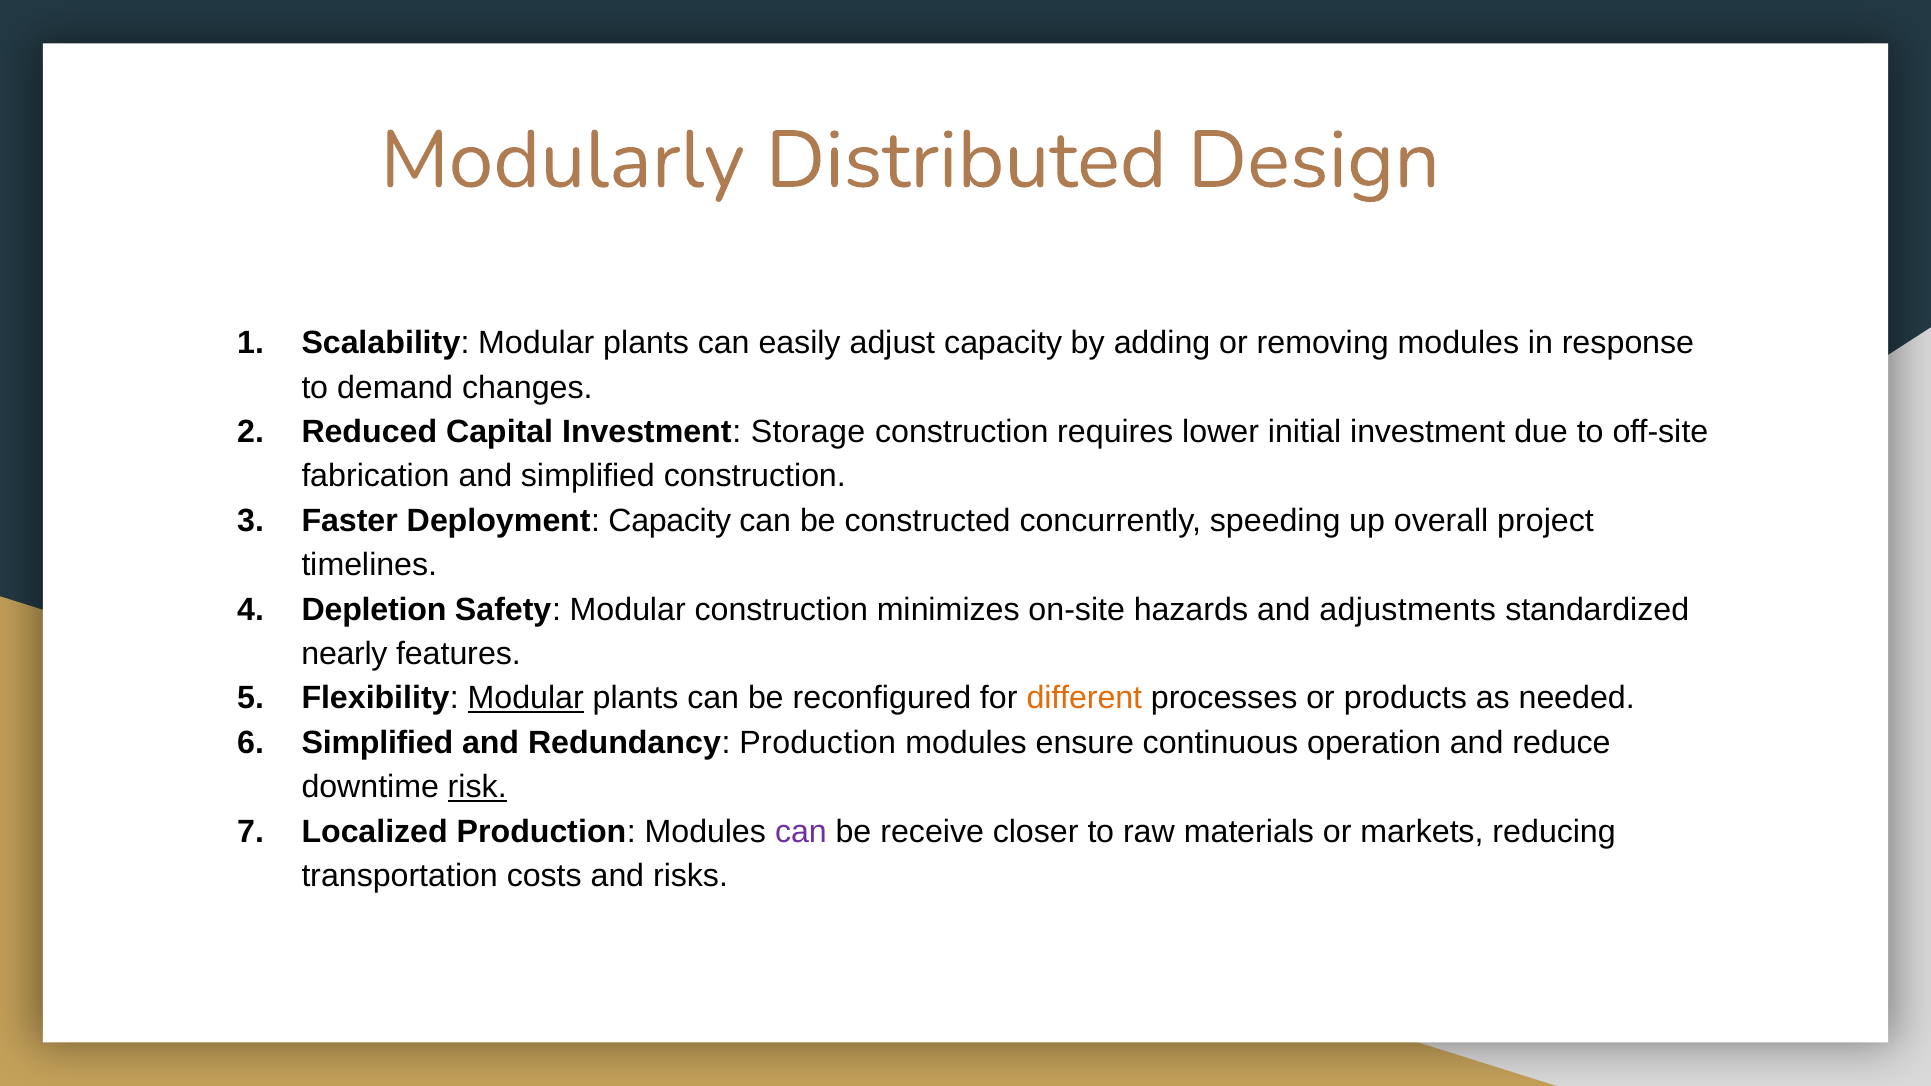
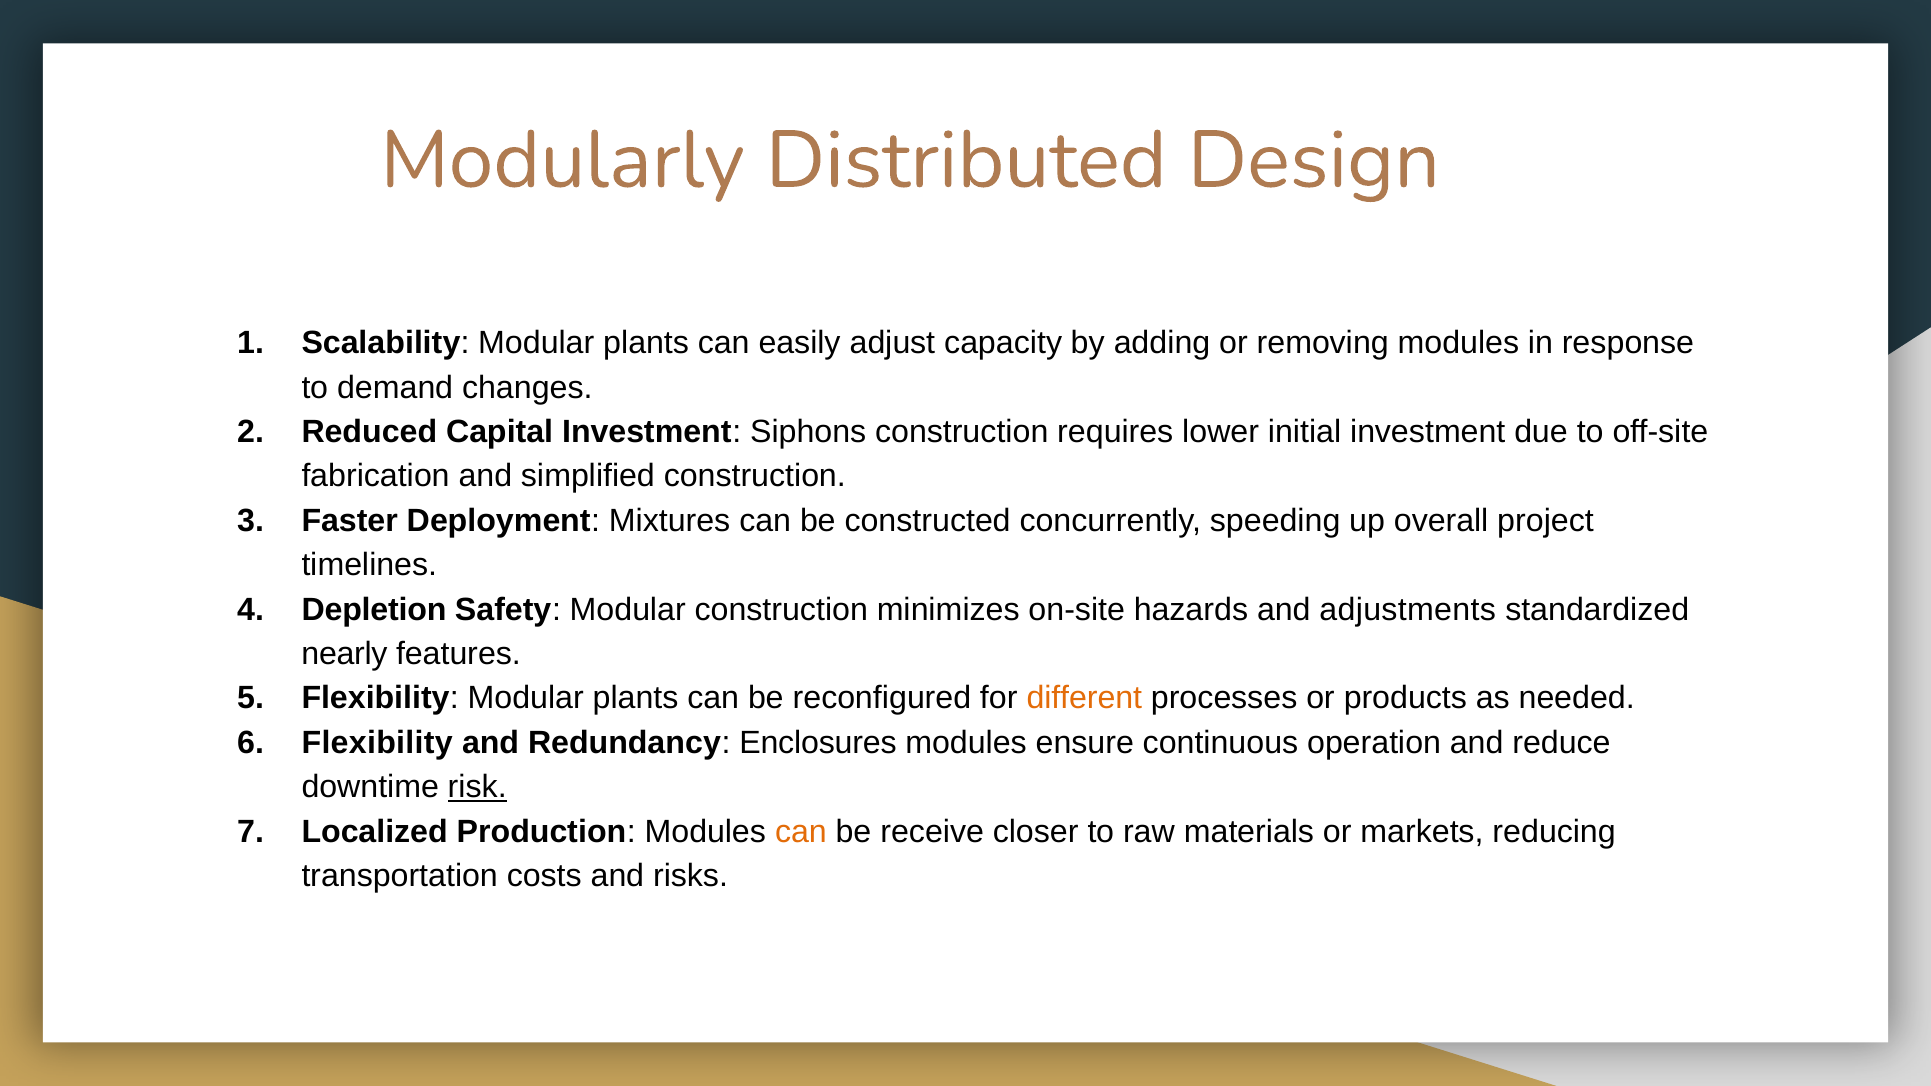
Storage: Storage -> Siphons
Deployment Capacity: Capacity -> Mixtures
Modular at (526, 698) underline: present -> none
Simplified at (377, 743): Simplified -> Flexibility
Redundancy Production: Production -> Enclosures
can at (801, 832) colour: purple -> orange
